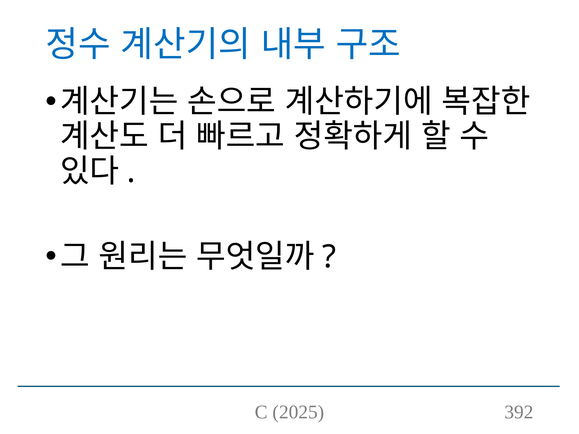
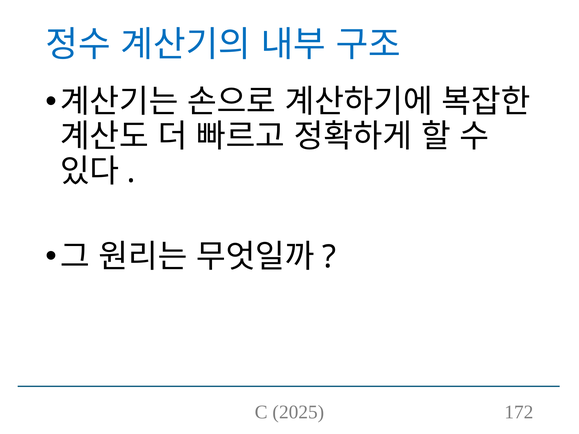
392: 392 -> 172
